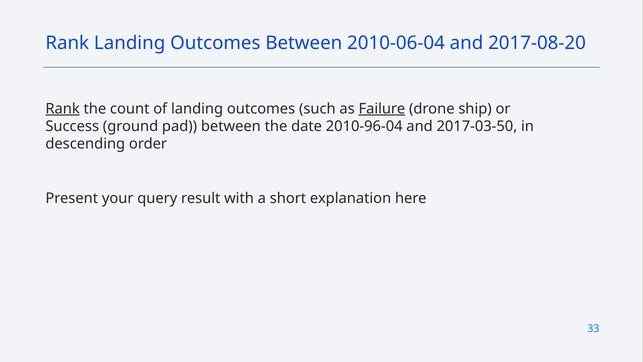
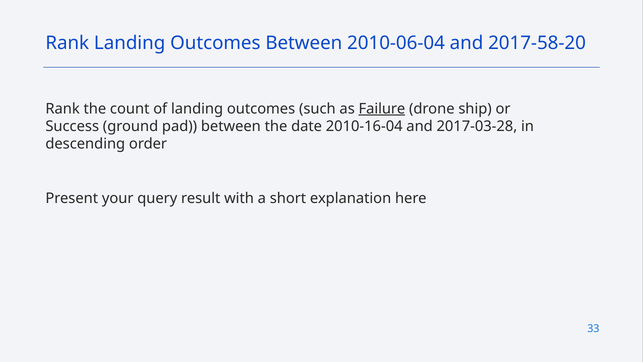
2017-08-20: 2017-08-20 -> 2017-58-20
Rank at (63, 109) underline: present -> none
2010-96-04: 2010-96-04 -> 2010-16-04
2017-03-50: 2017-03-50 -> 2017-03-28
